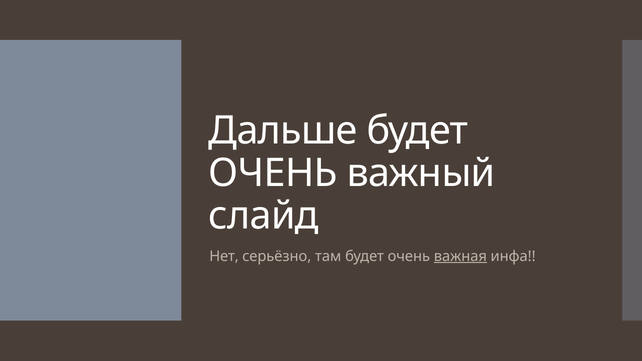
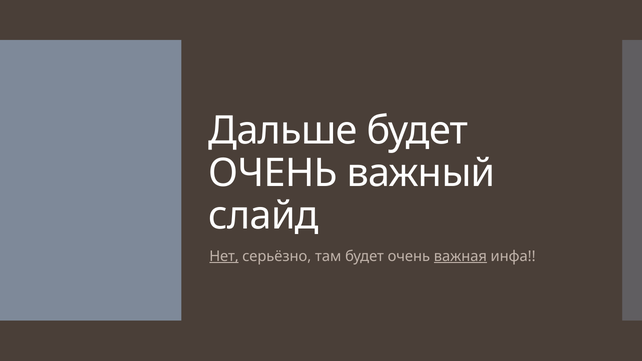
Нет underline: none -> present
